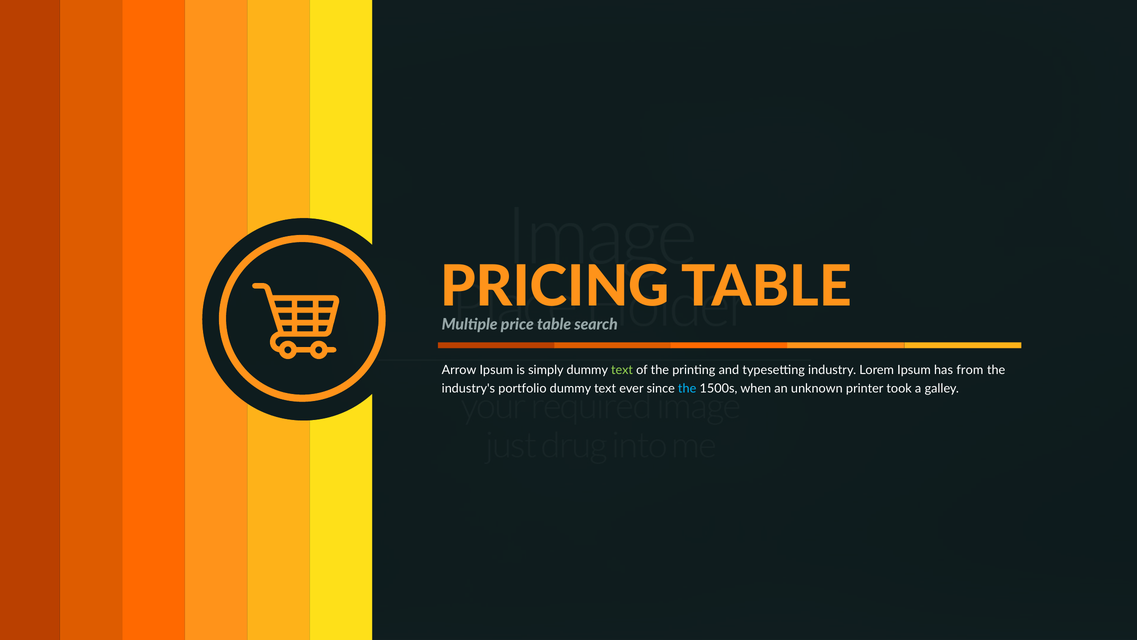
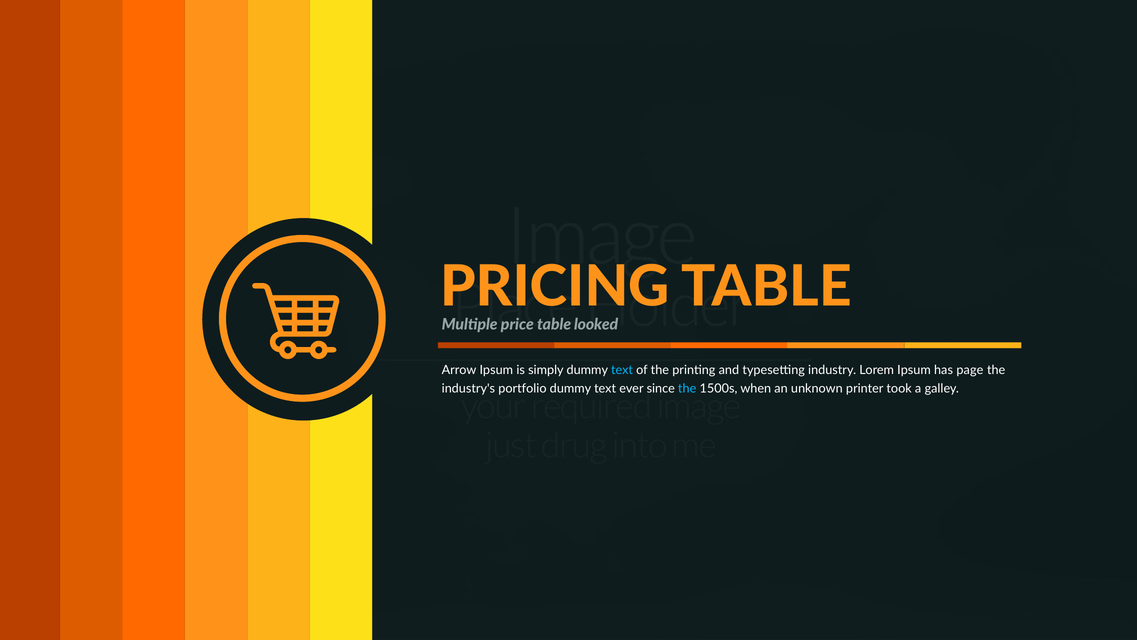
search: search -> looked
text at (622, 370) colour: light green -> light blue
from: from -> page
